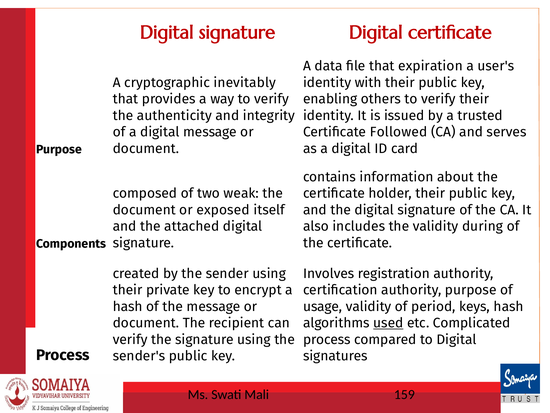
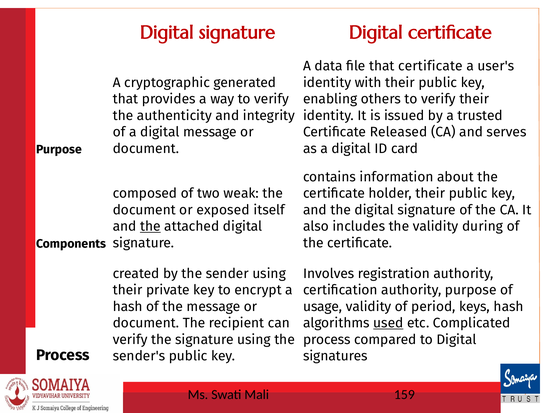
that expiration: expiration -> certificate
inevitably: inevitably -> generated
Followed: Followed -> Released
the at (150, 226) underline: none -> present
